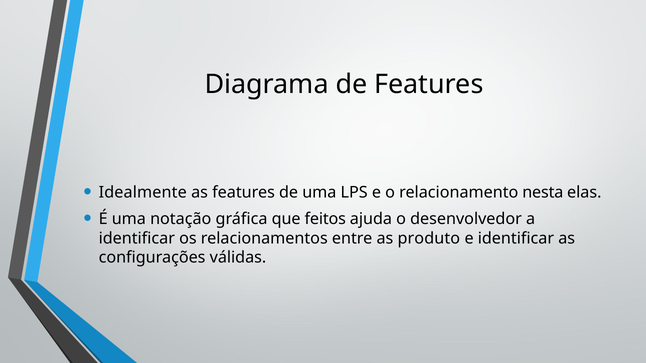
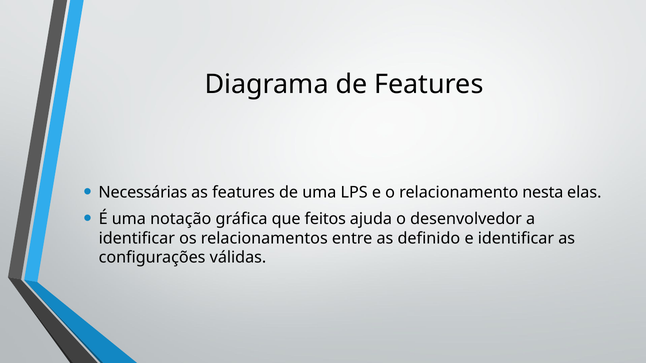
Idealmente: Idealmente -> Necessárias
produto: produto -> definido
